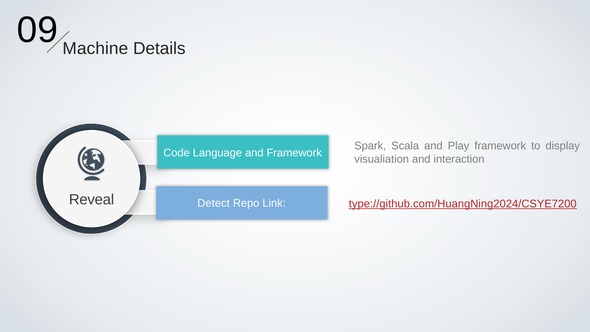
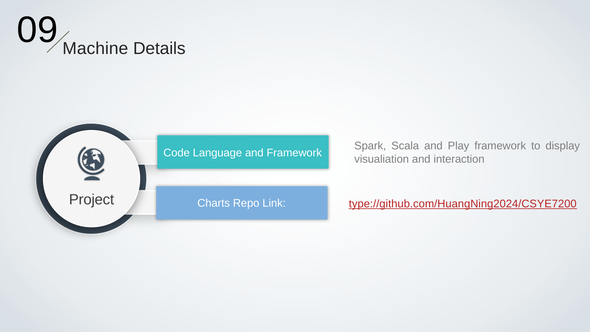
Reveal: Reveal -> Project
Detect: Detect -> Charts
